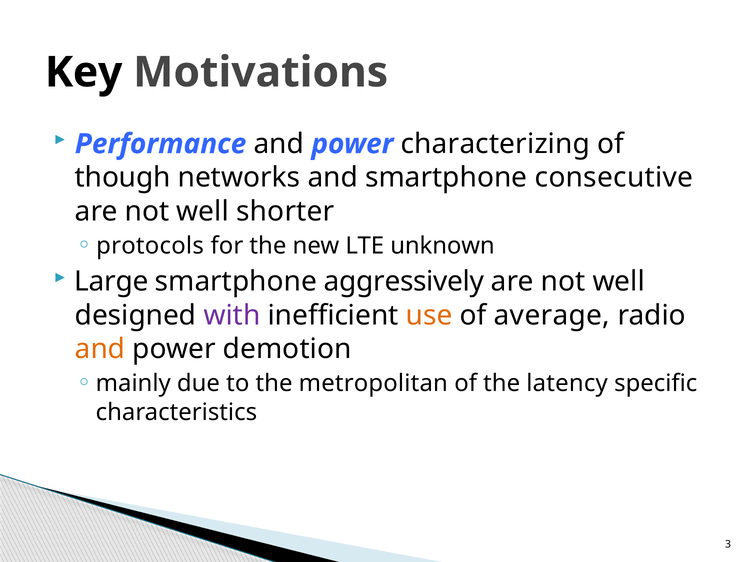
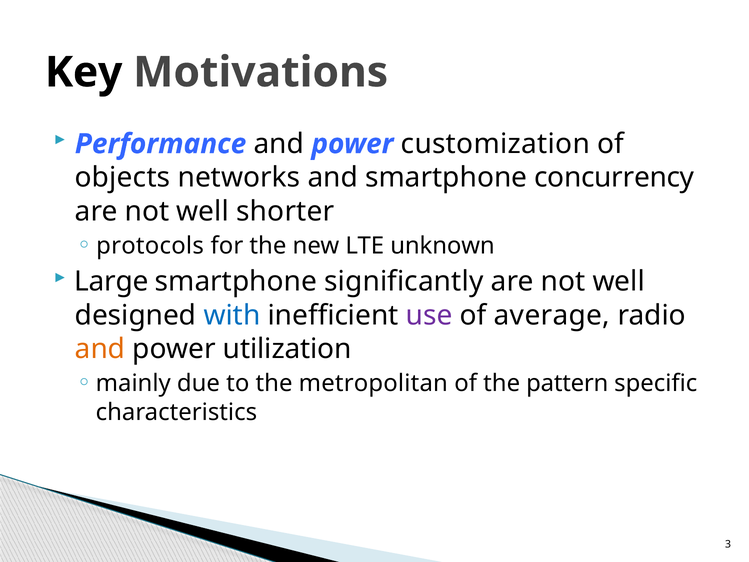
characterizing: characterizing -> customization
though: though -> objects
consecutive: consecutive -> concurrency
aggressively: aggressively -> significantly
with colour: purple -> blue
use colour: orange -> purple
demotion: demotion -> utilization
latency: latency -> pattern
